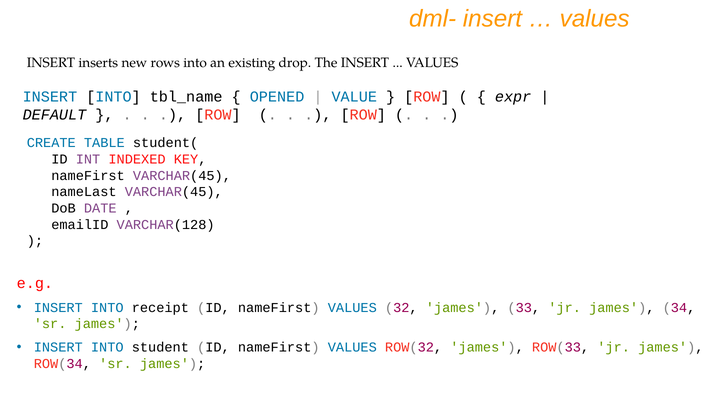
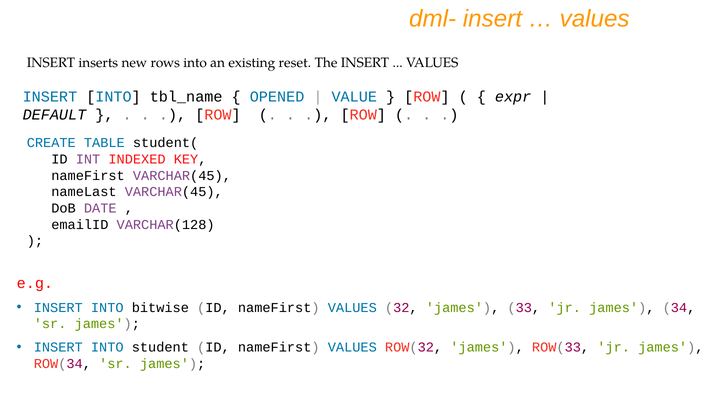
drop: drop -> reset
receipt: receipt -> bitwise
